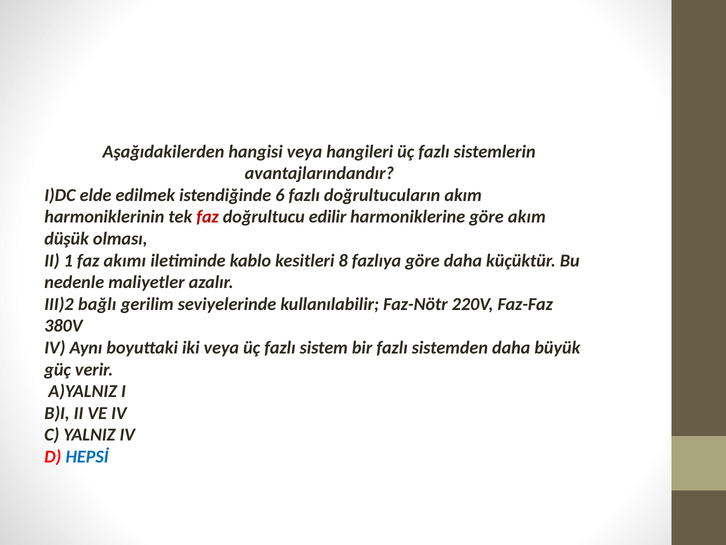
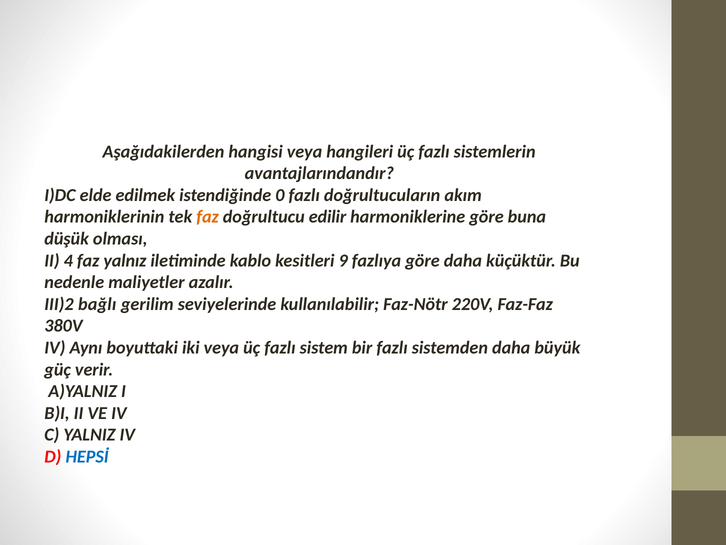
6: 6 -> 0
faz at (208, 217) colour: red -> orange
göre akım: akım -> buna
1: 1 -> 4
akımı: akımı -> yalnız
8: 8 -> 9
